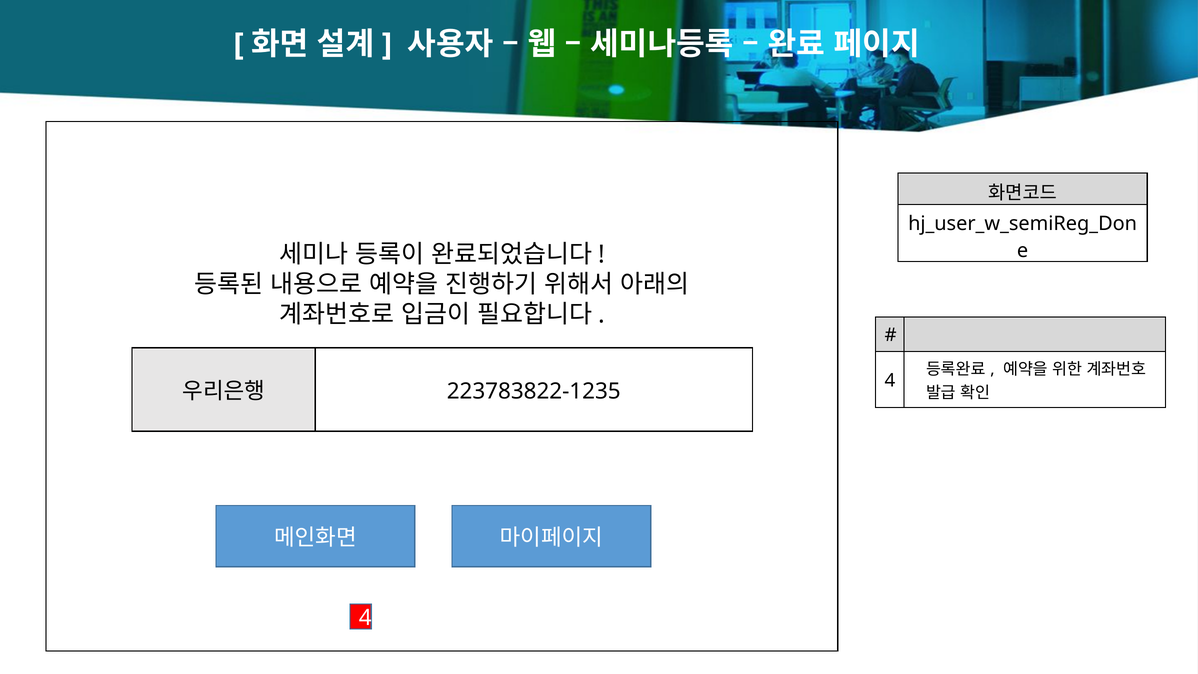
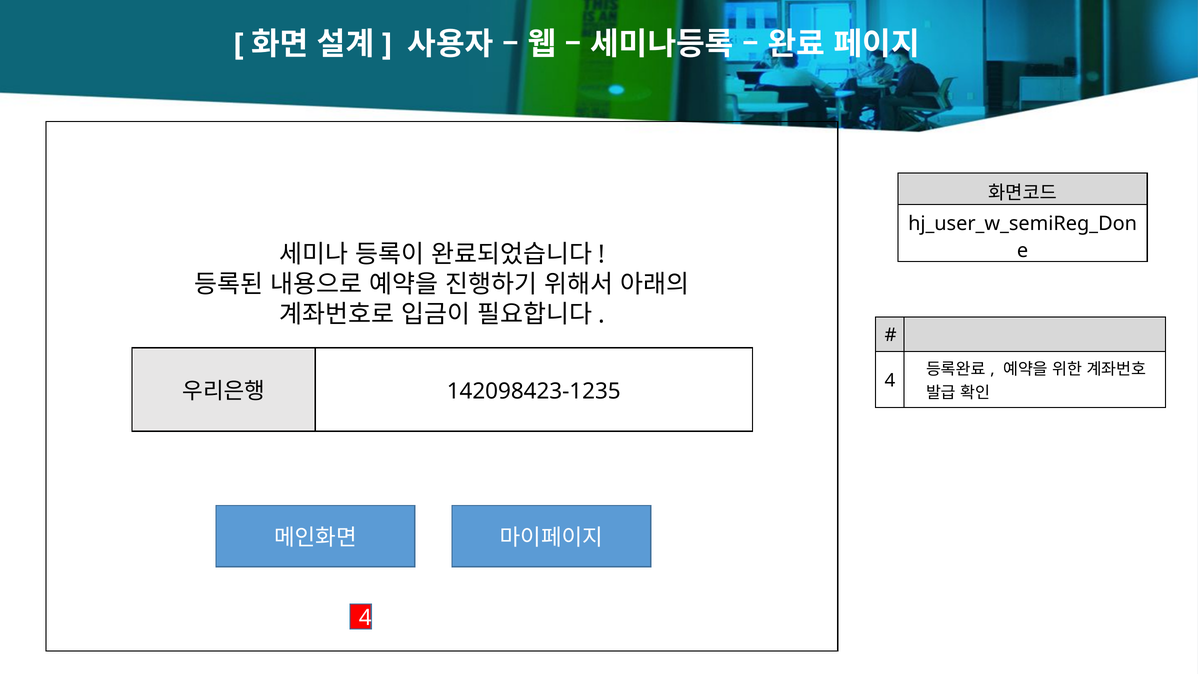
223783822-1235: 223783822-1235 -> 142098423-1235
